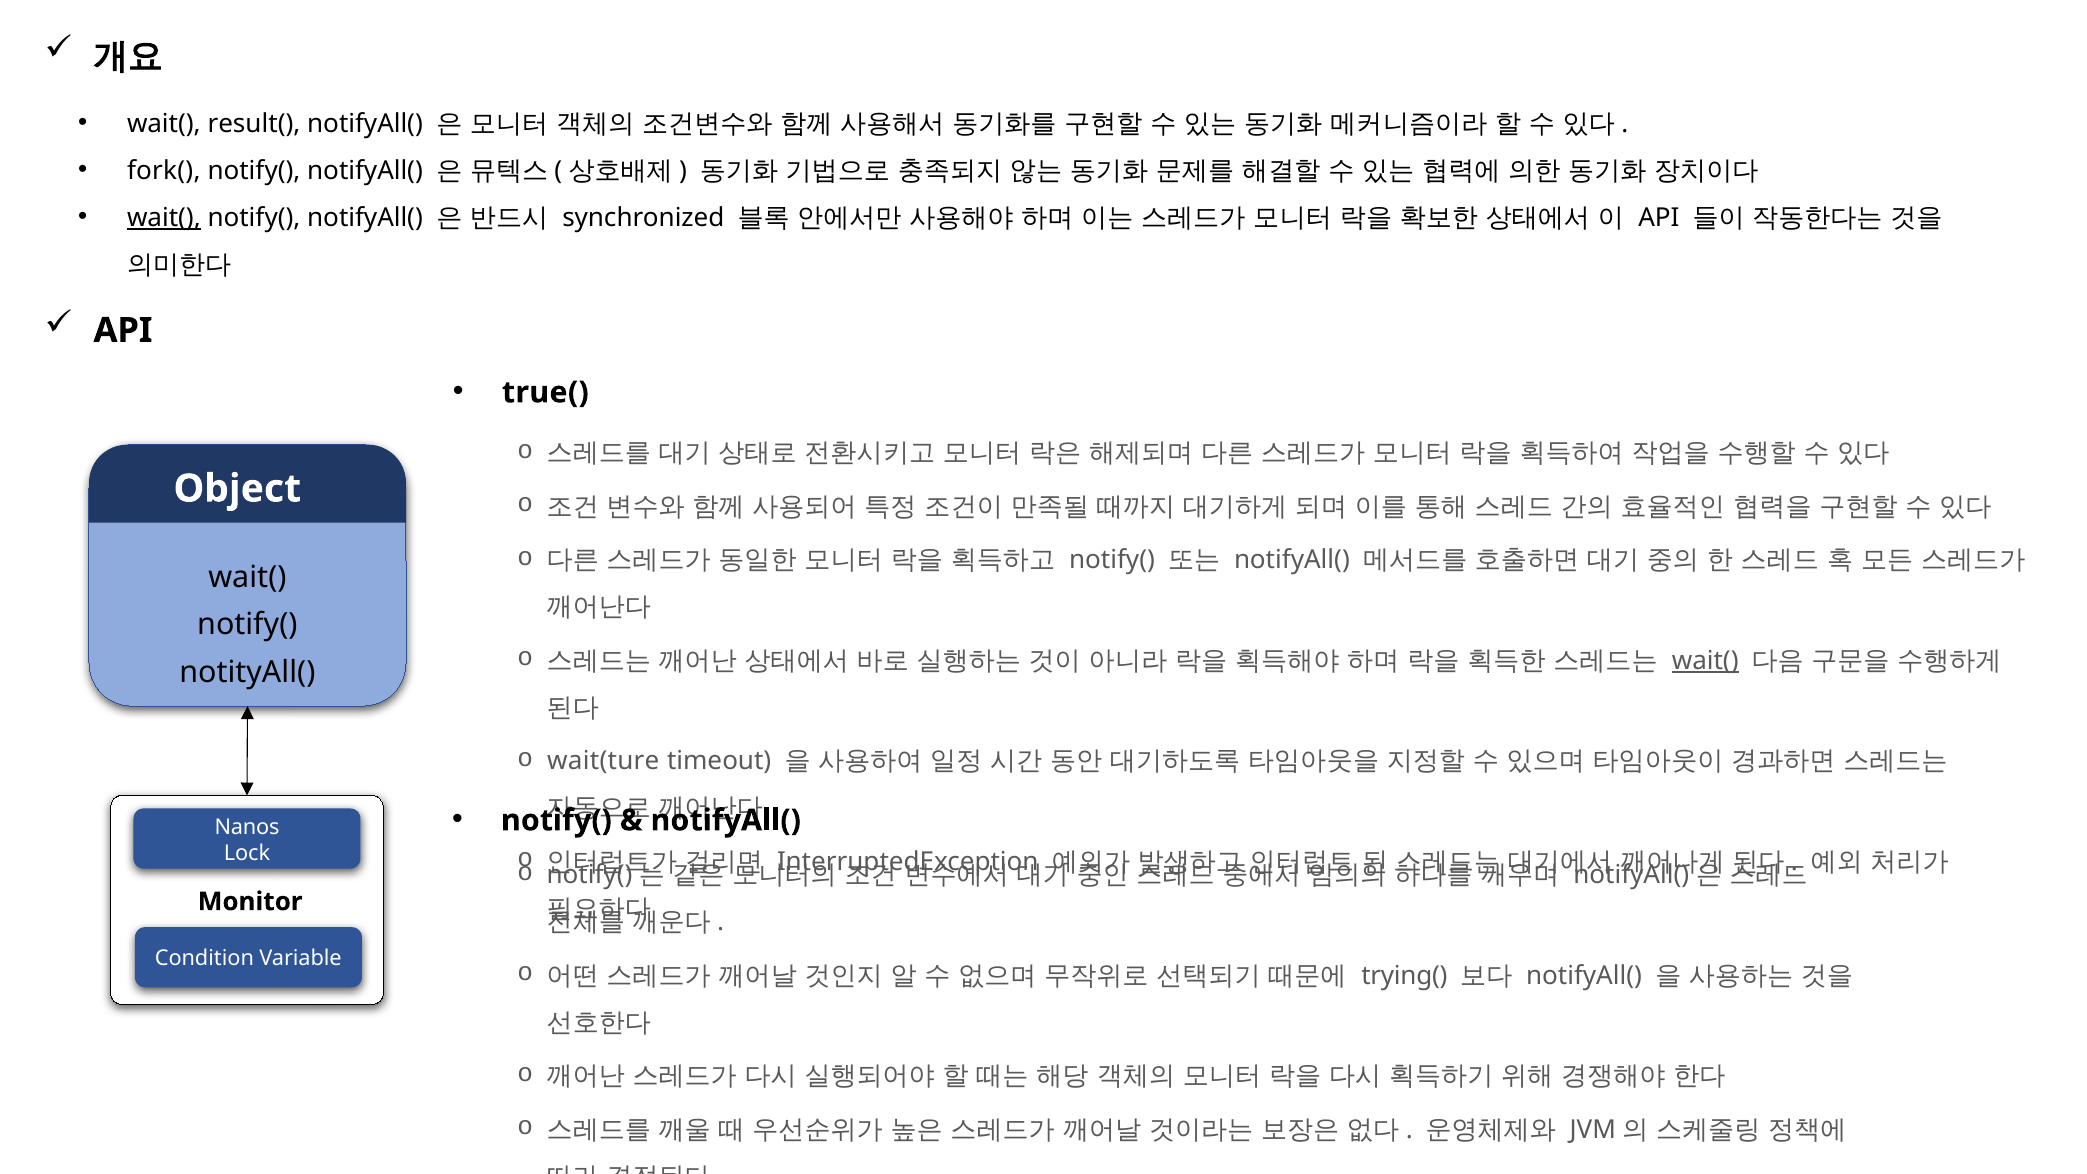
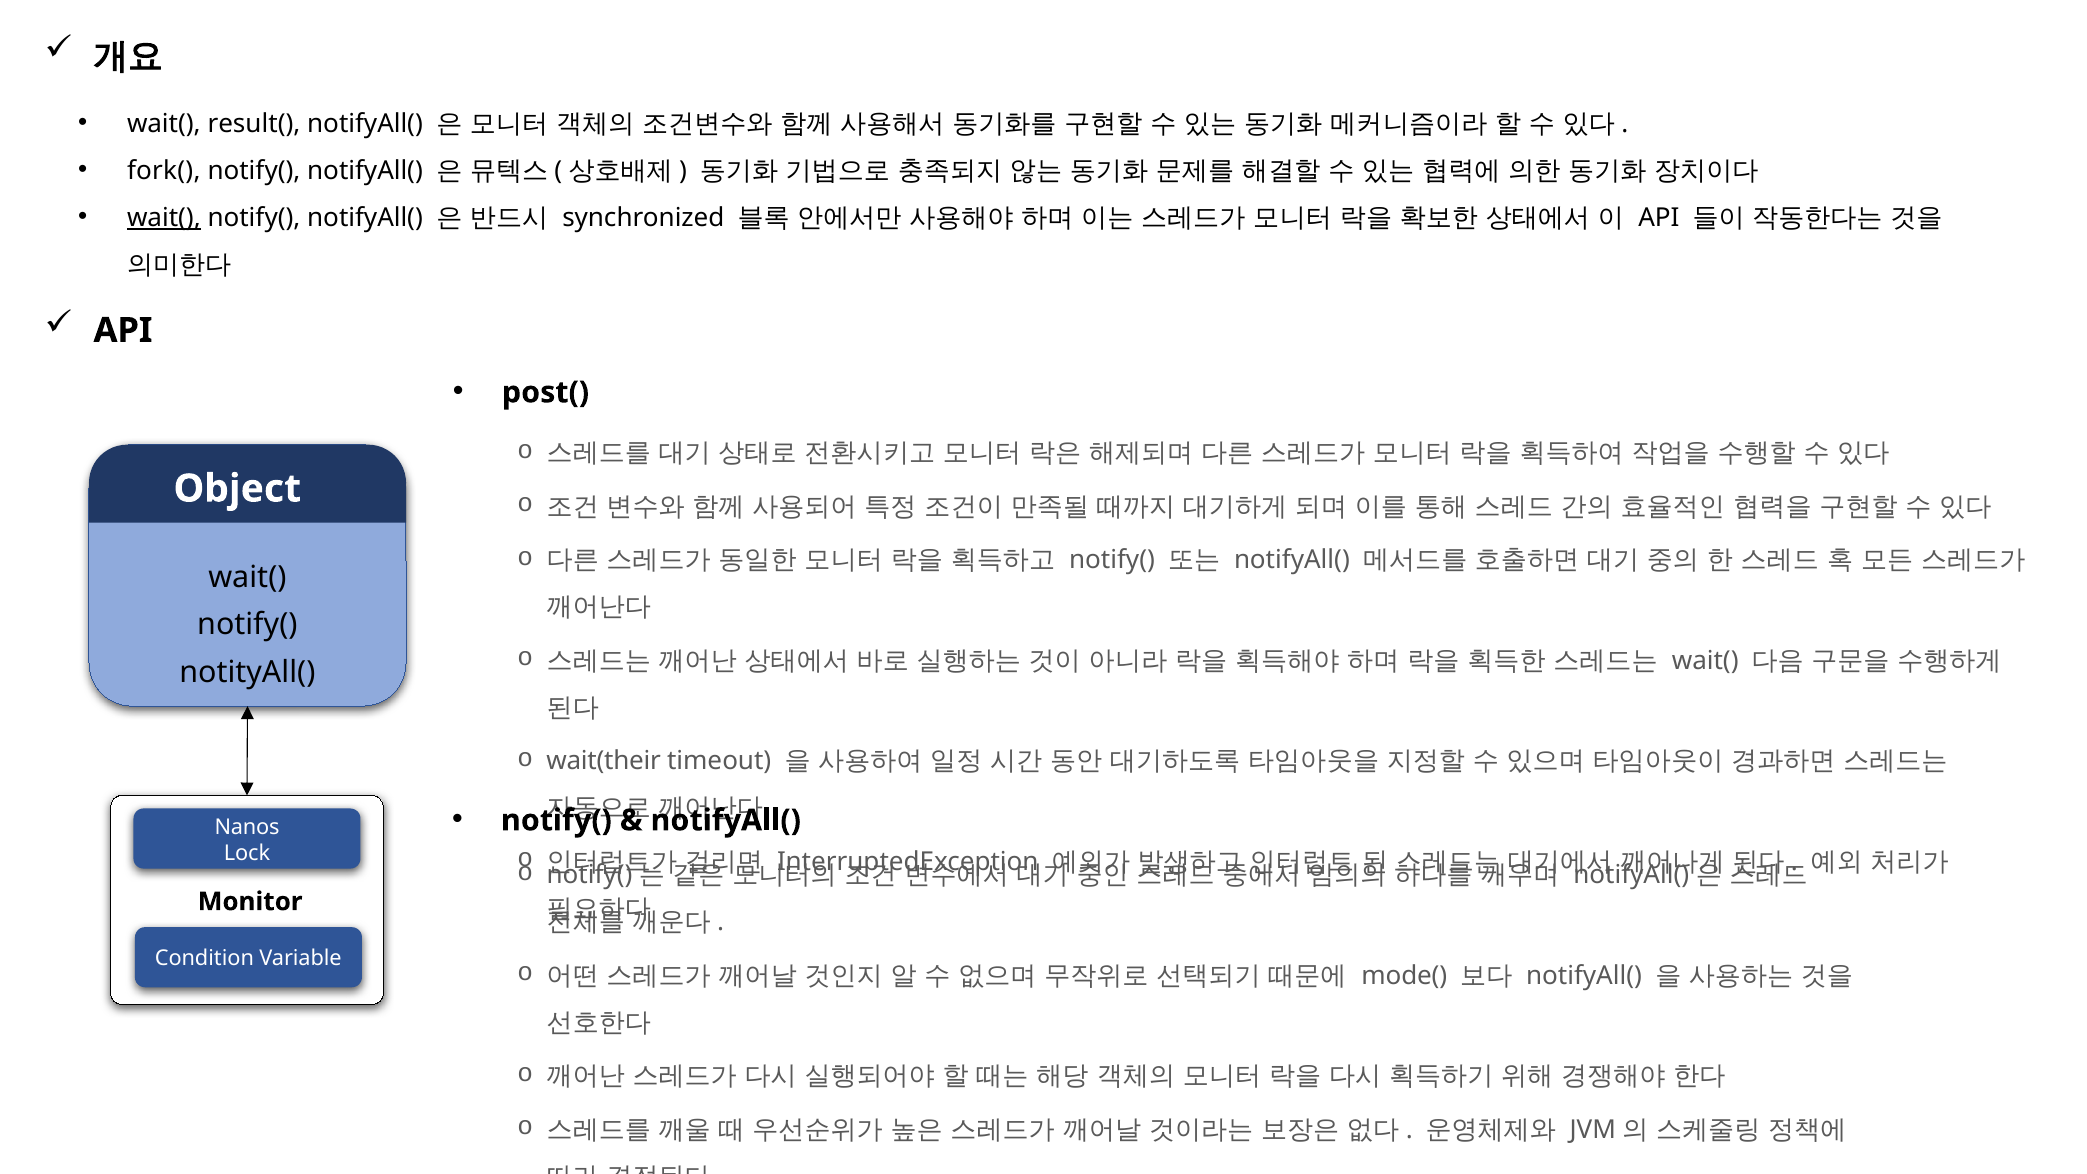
true(: true( -> post(
wait( at (1705, 661) underline: present -> none
wait(ture: wait(ture -> wait(their
trying(: trying( -> mode(
